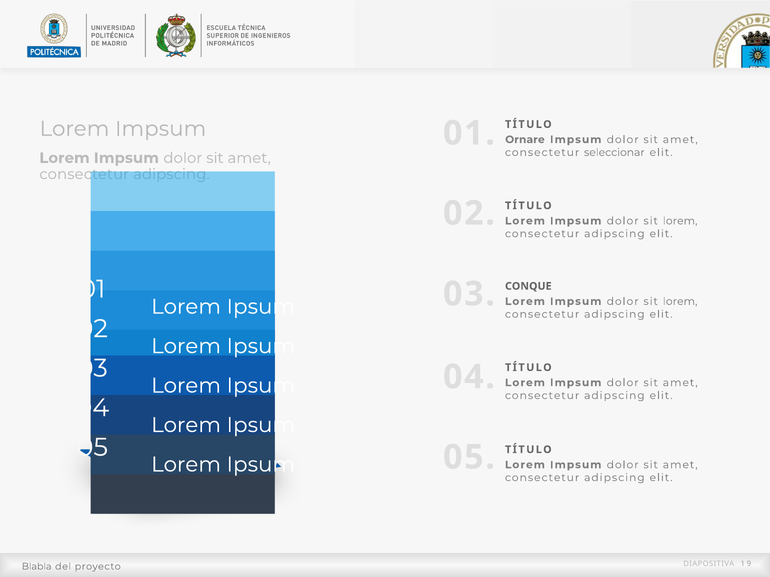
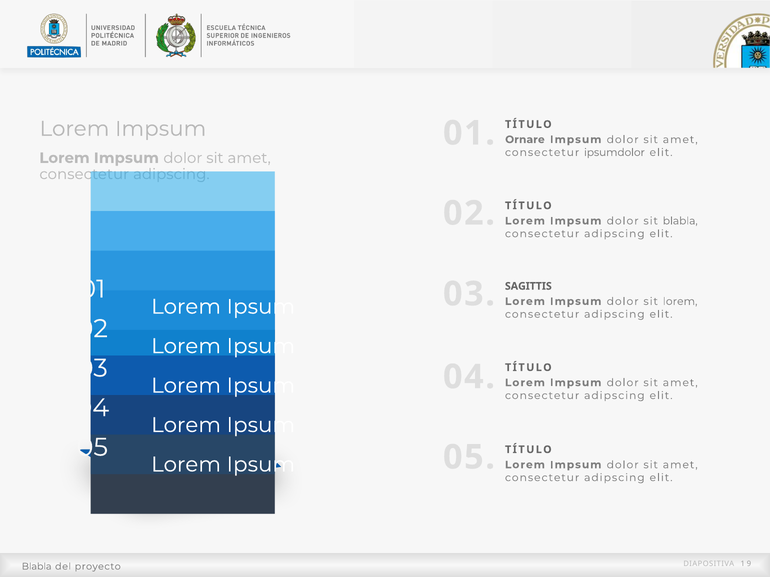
seleccionar: seleccionar -> ipsumdolor
lorem at (680, 221): lorem -> blabla
CONQUE: CONQUE -> SAGITTIS
